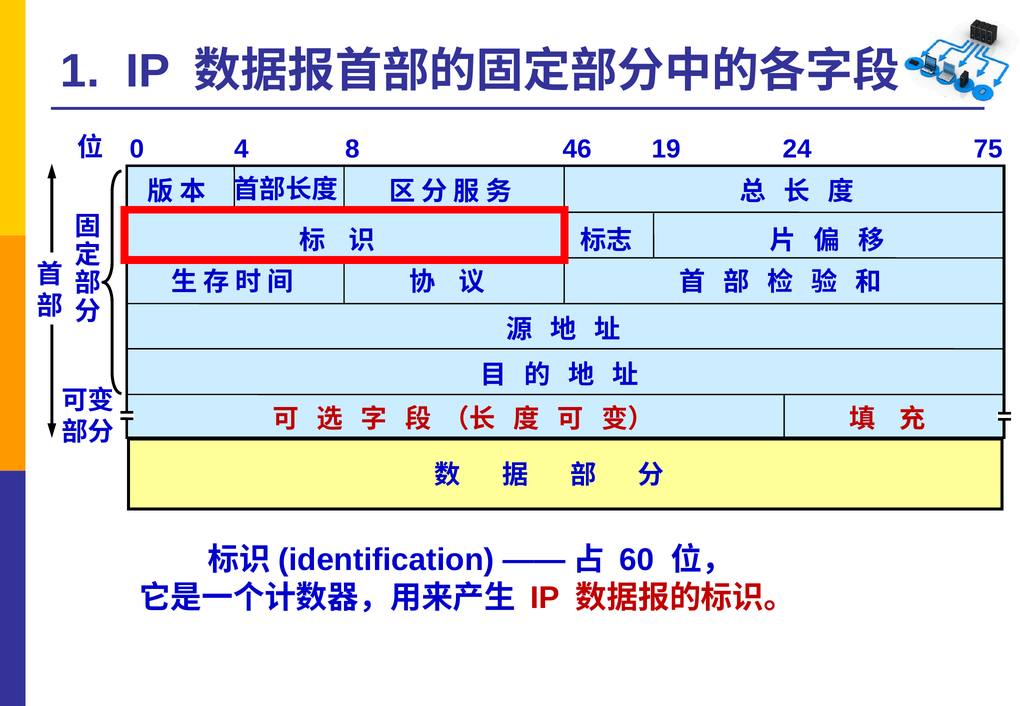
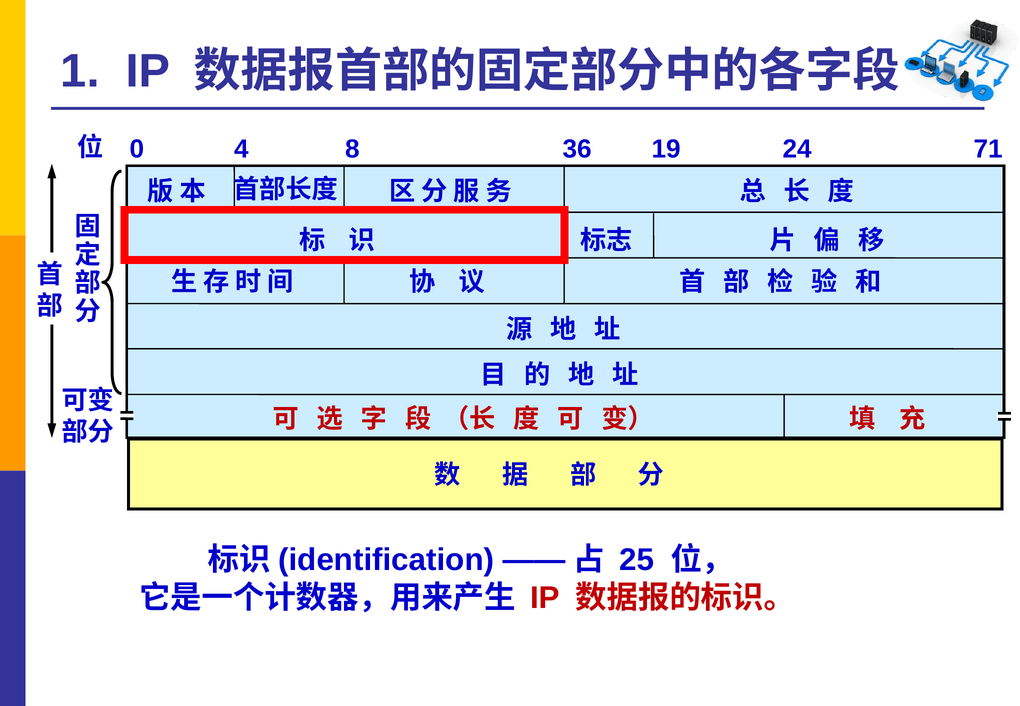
46: 46 -> 36
75: 75 -> 71
60: 60 -> 25
